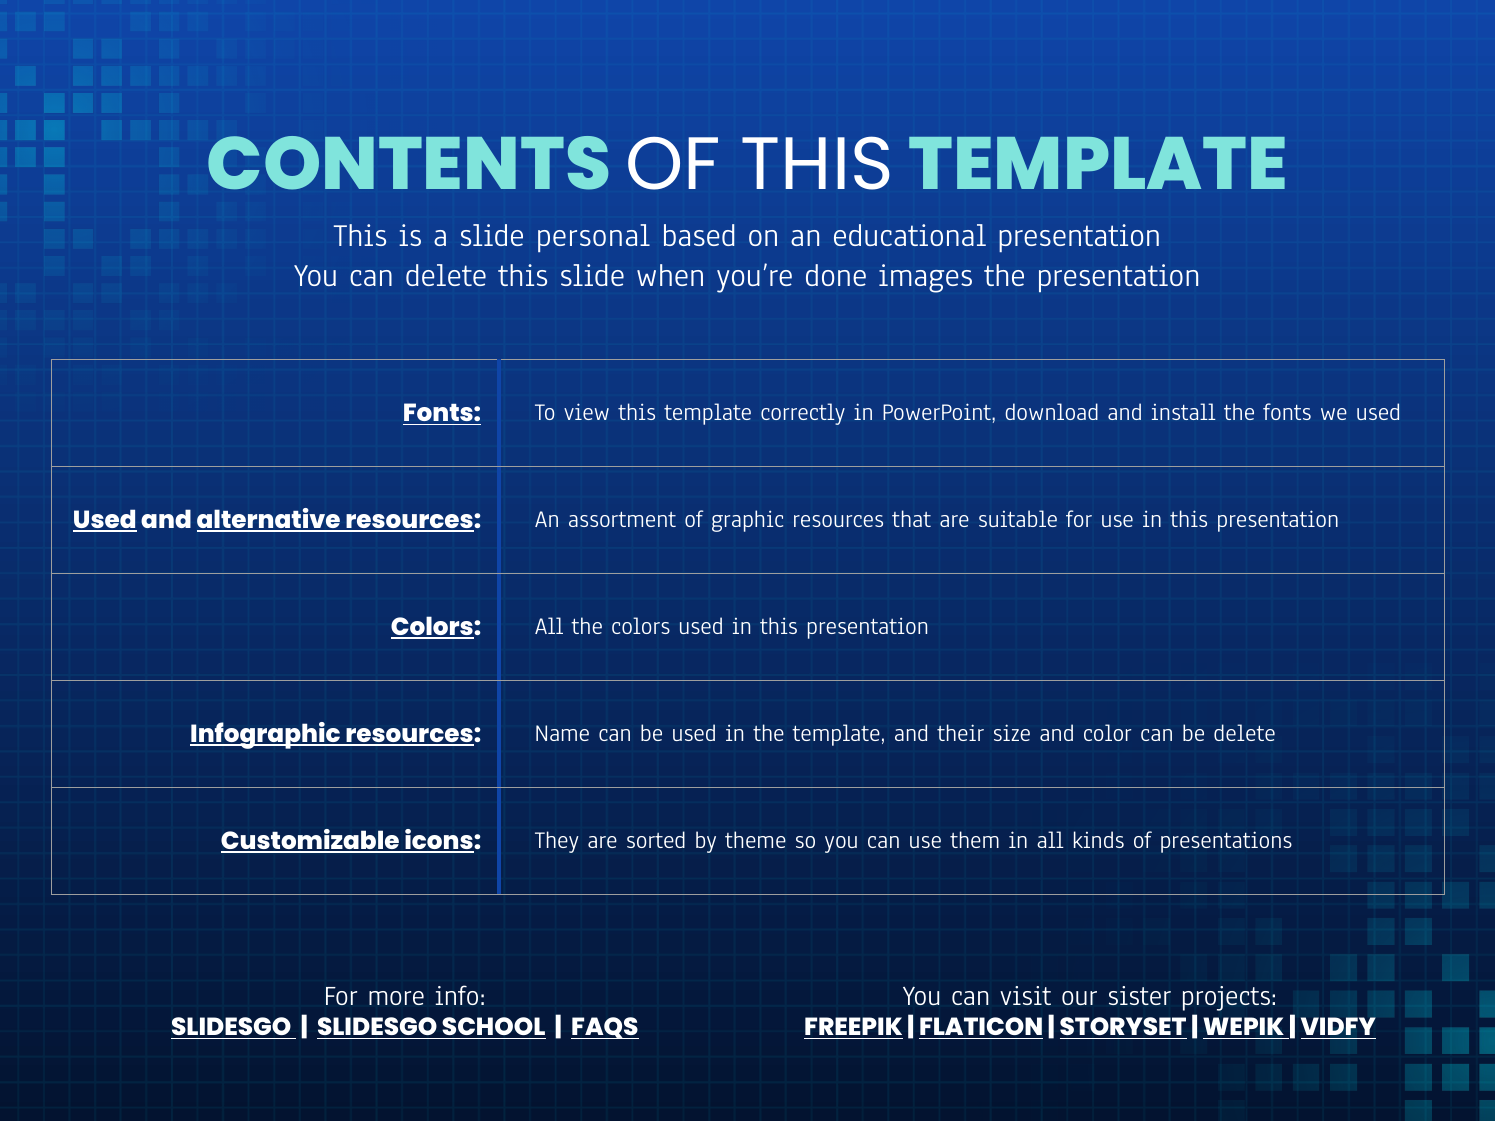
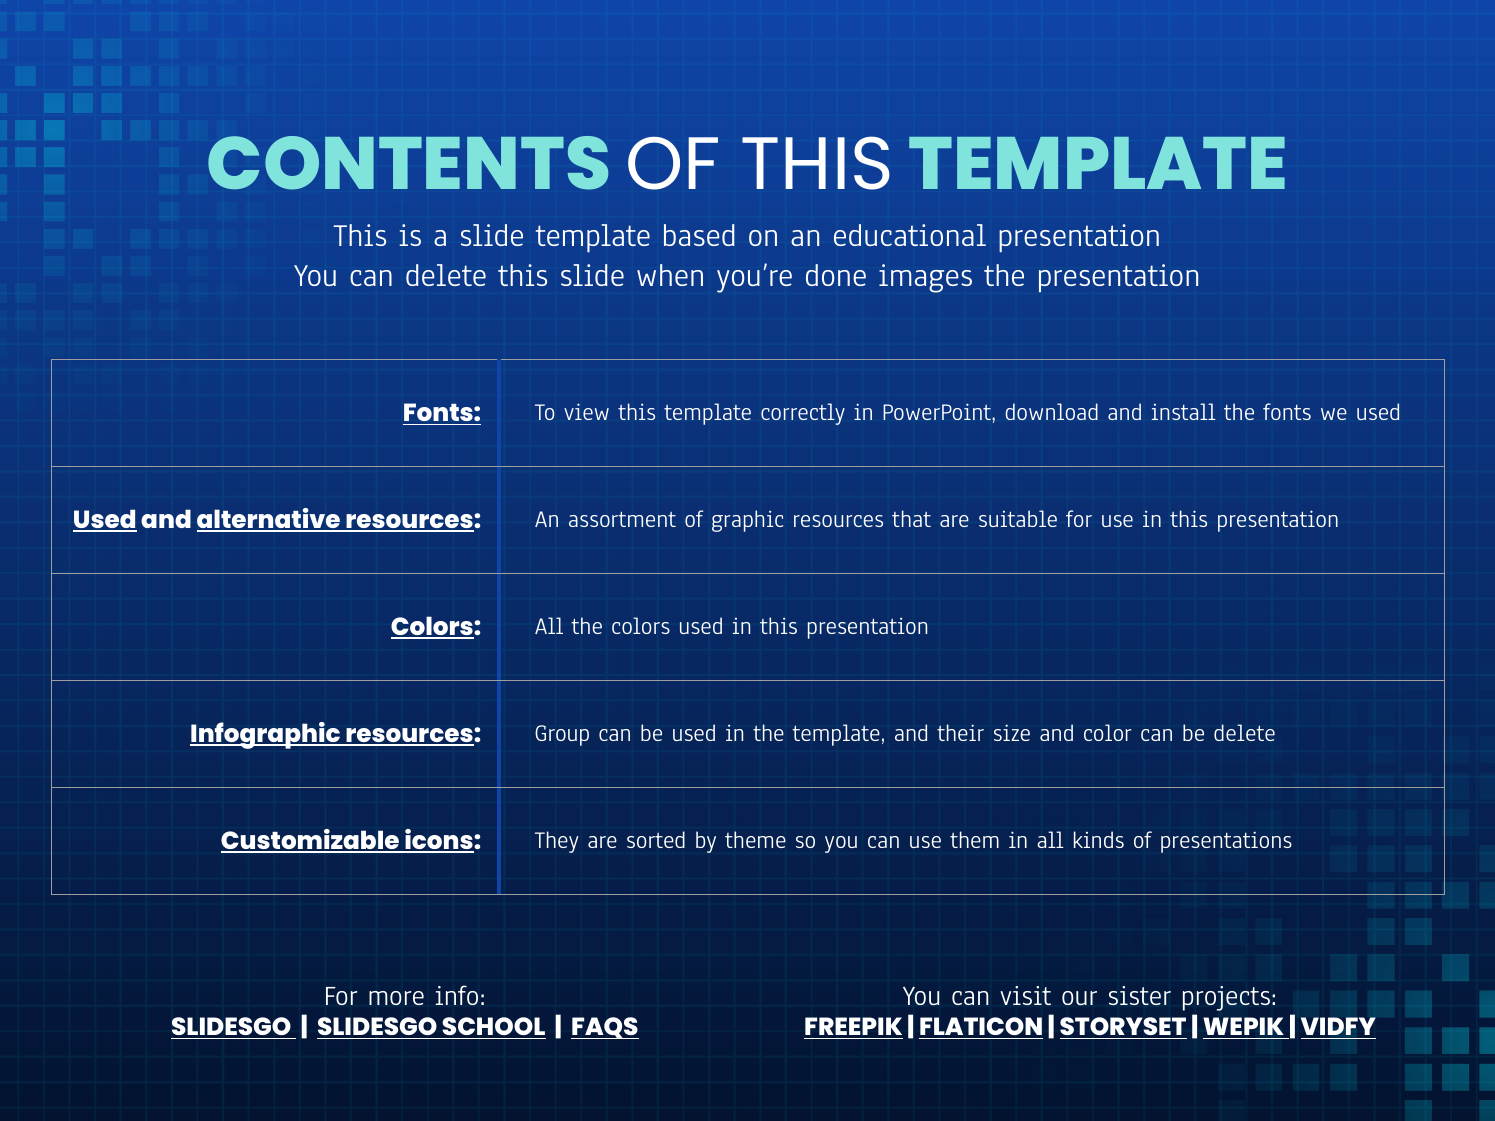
slide personal: personal -> template
Name: Name -> Group
